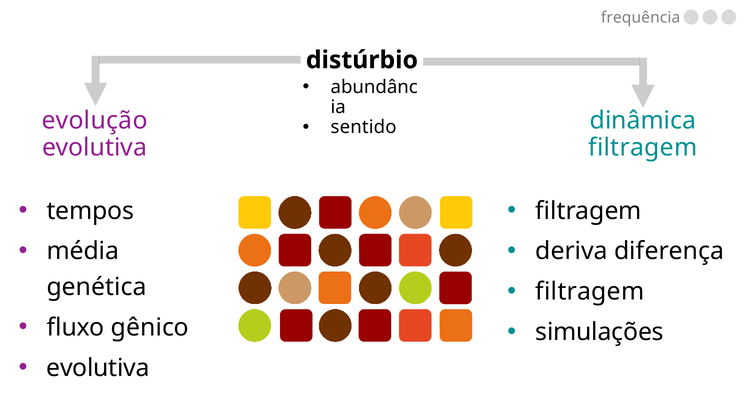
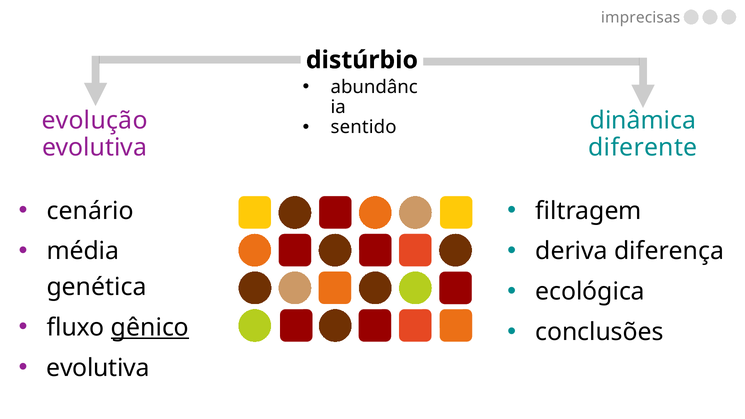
frequência: frequência -> imprecisas
filtragem at (643, 147): filtragem -> diferente
tempos: tempos -> cenário
filtragem at (590, 292): filtragem -> ecológica
gênico underline: none -> present
simulações: simulações -> conclusões
